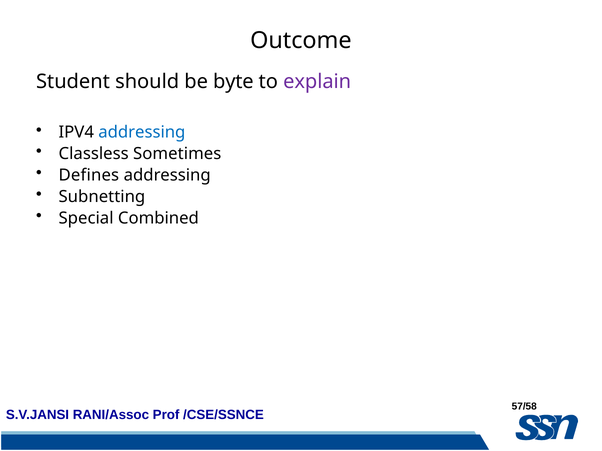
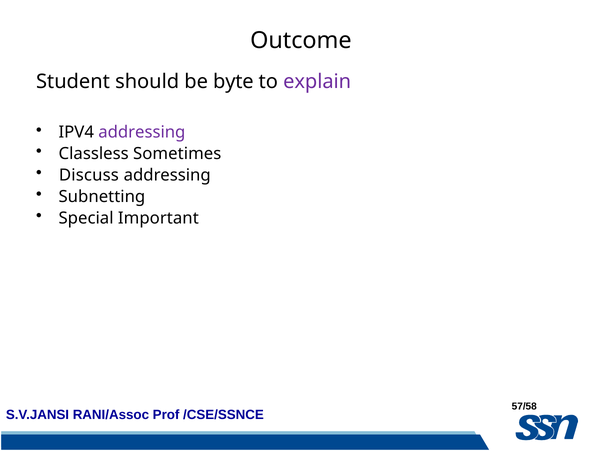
addressing at (142, 133) colour: blue -> purple
Defines: Defines -> Discuss
Combined: Combined -> Important
